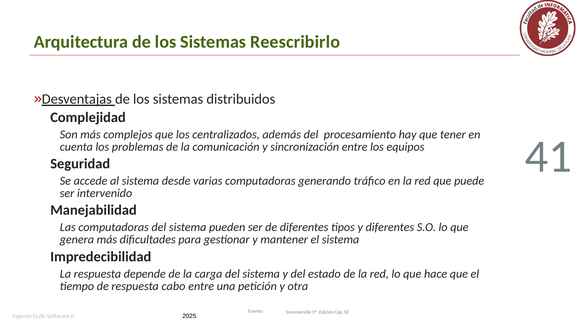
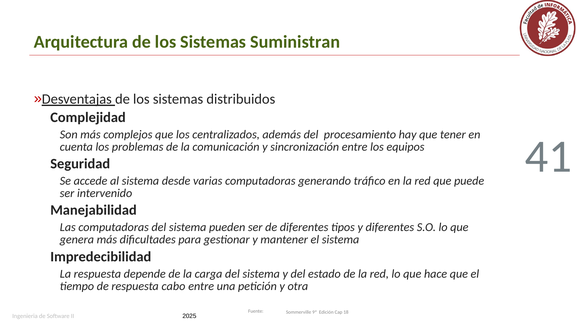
Reescribirlo: Reescribirlo -> Suministran
